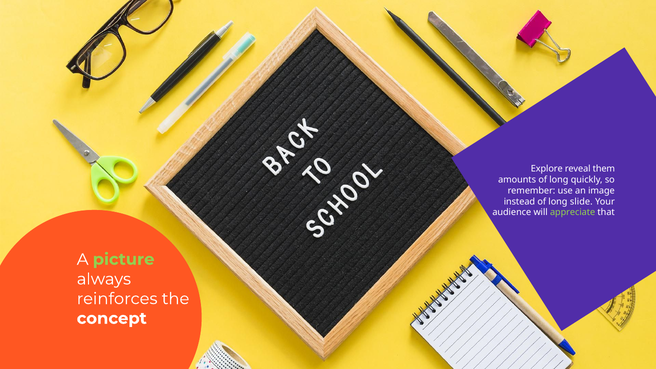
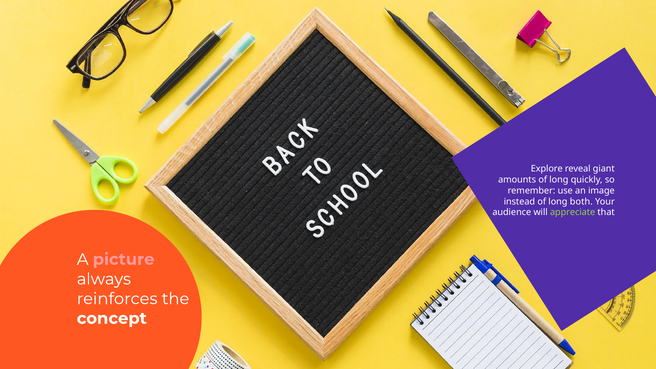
them: them -> giant
slide: slide -> both
picture colour: light green -> pink
